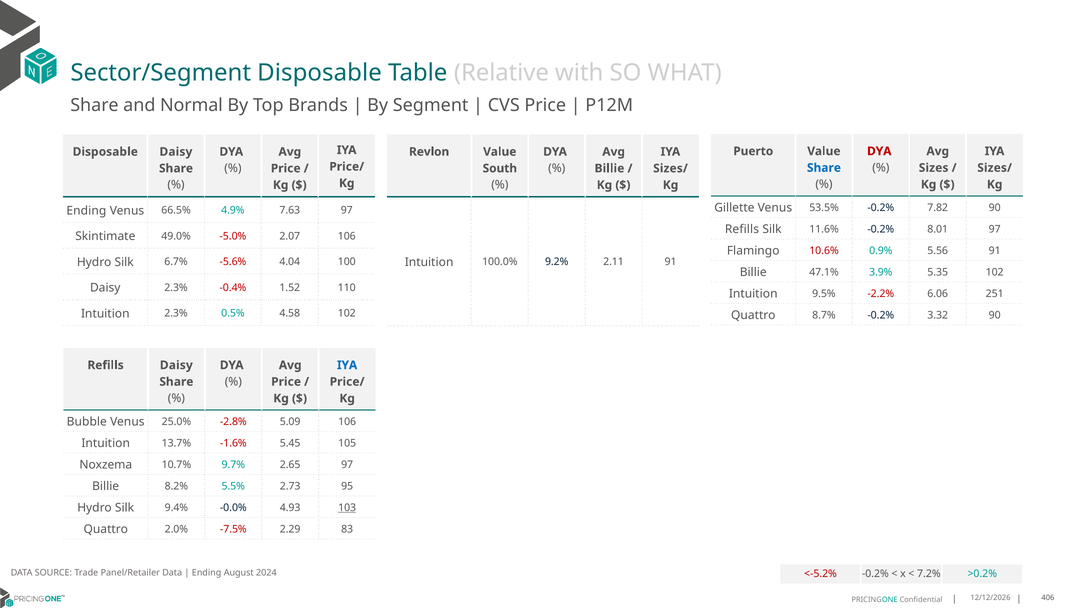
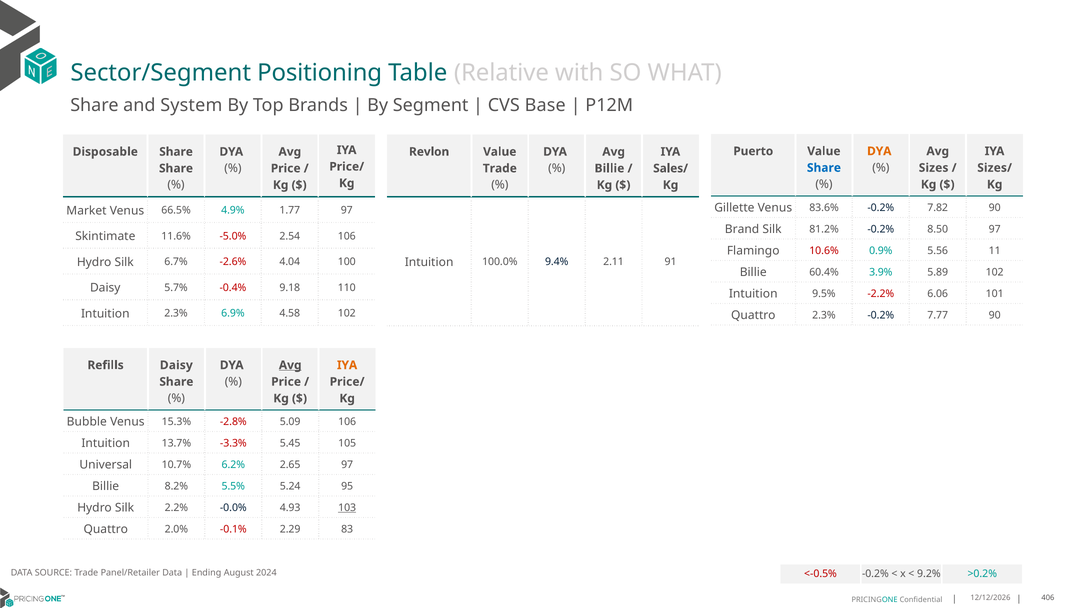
Sector/Segment Disposable: Disposable -> Positioning
Normal: Normal -> System
CVS Price: Price -> Base
DYA at (879, 151) colour: red -> orange
Disposable Daisy: Daisy -> Share
South at (500, 168): South -> Trade
Sizes/ at (670, 168): Sizes/ -> Sales/
53.5%: 53.5% -> 83.6%
Ending at (86, 211): Ending -> Market
7.63: 7.63 -> 1.77
Refills at (742, 229): Refills -> Brand
11.6%: 11.6% -> 81.2%
8.01: 8.01 -> 8.50
49.0%: 49.0% -> 11.6%
2.07: 2.07 -> 2.54
5.56 91: 91 -> 11
-5.6%: -5.6% -> -2.6%
9.2%: 9.2% -> 9.4%
47.1%: 47.1% -> 60.4%
5.35: 5.35 -> 5.89
Daisy 2.3%: 2.3% -> 5.7%
1.52: 1.52 -> 9.18
251: 251 -> 101
0.5%: 0.5% -> 6.9%
Quattro 8.7%: 8.7% -> 2.3%
3.32: 3.32 -> 7.77
Avg at (290, 365) underline: none -> present
IYA at (347, 365) colour: blue -> orange
25.0%: 25.0% -> 15.3%
-1.6%: -1.6% -> -3.3%
Noxzema: Noxzema -> Universal
9.7%: 9.7% -> 6.2%
2.73: 2.73 -> 5.24
9.4%: 9.4% -> 2.2%
-7.5%: -7.5% -> -0.1%
<-5.2%: <-5.2% -> <-0.5%
7.2%: 7.2% -> 9.2%
